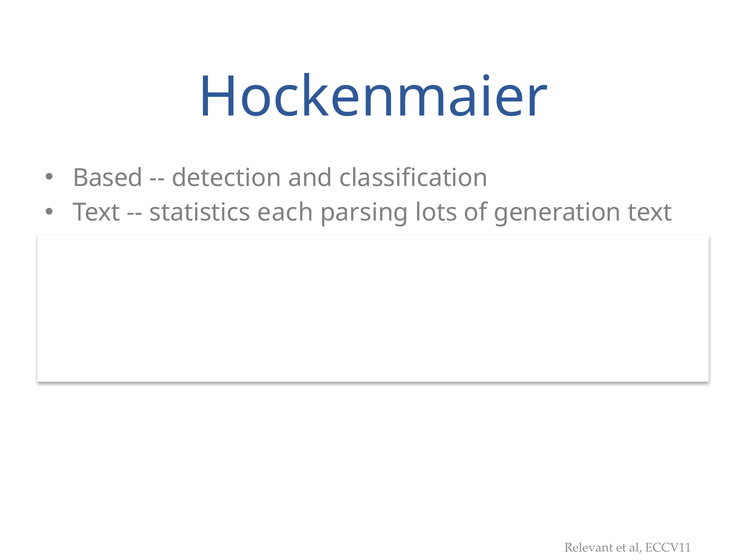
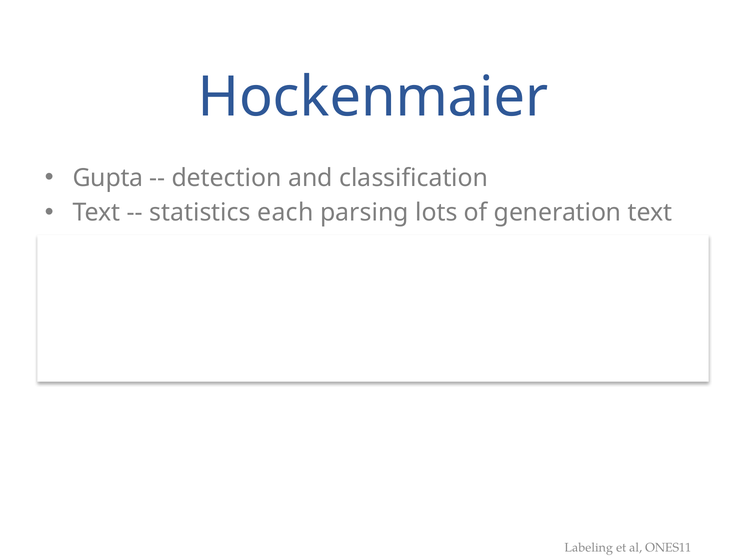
Based: Based -> Gupta
Relevant at (589, 547): Relevant -> Labeling
ECCV11: ECCV11 -> ONES11
